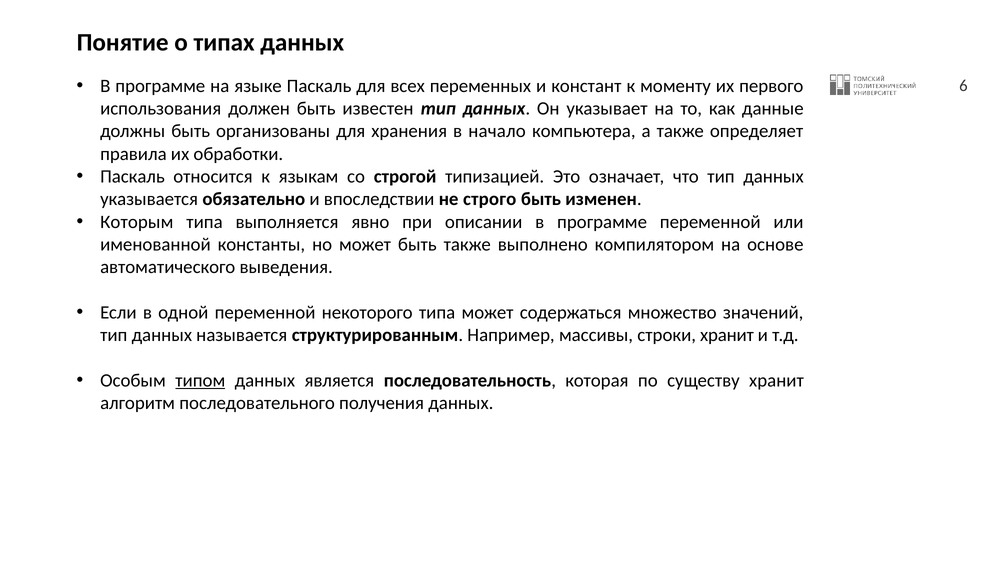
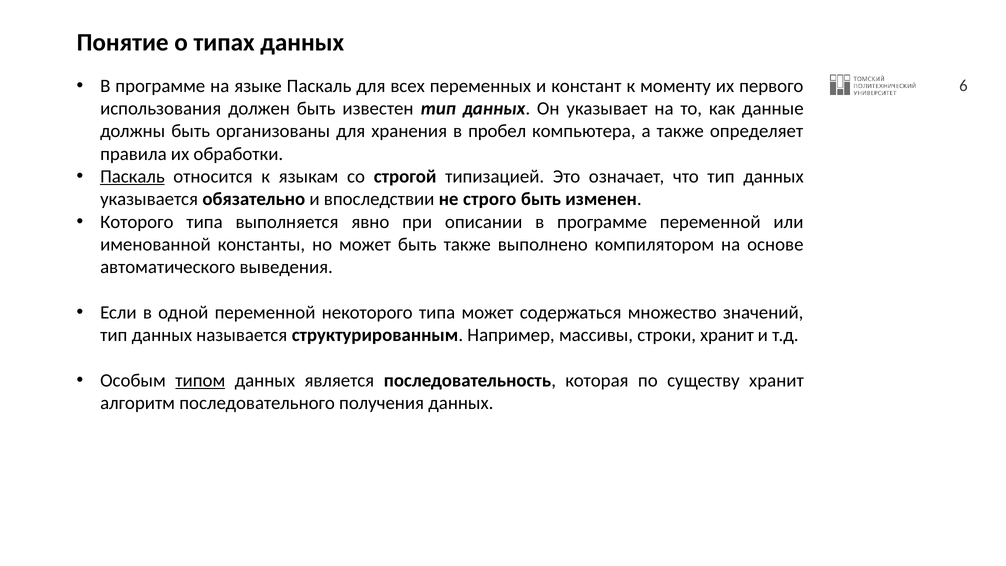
начало: начало -> пробел
Паскаль at (132, 176) underline: none -> present
Которым: Которым -> Которого
